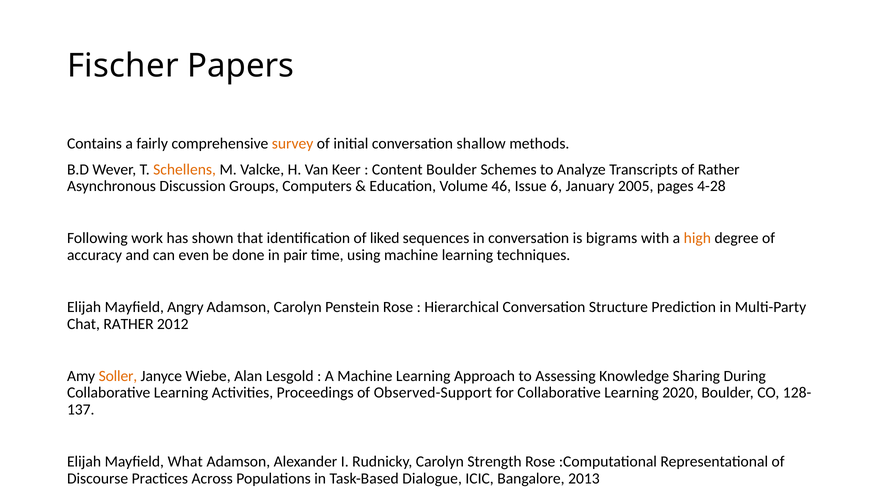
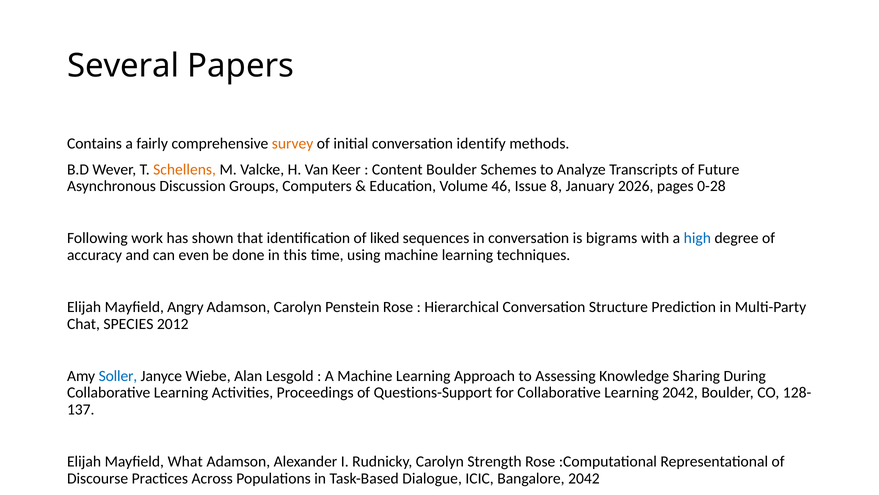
Fischer: Fischer -> Several
shallow: shallow -> identify
of Rather: Rather -> Future
6: 6 -> 8
2005: 2005 -> 2026
4-28: 4-28 -> 0-28
high colour: orange -> blue
pair: pair -> this
Chat RATHER: RATHER -> SPECIES
Soller colour: orange -> blue
Observed-Support: Observed-Support -> Questions-Support
Learning 2020: 2020 -> 2042
Bangalore 2013: 2013 -> 2042
